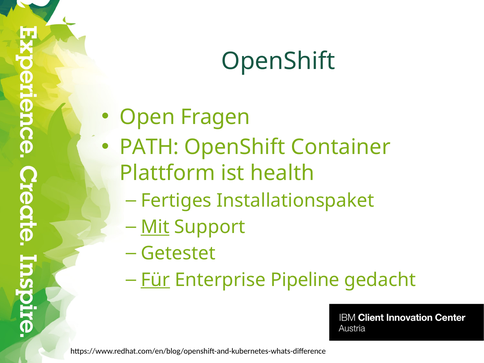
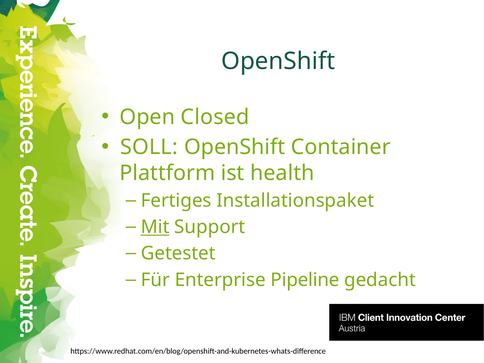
Fragen: Fragen -> Closed
PATH: PATH -> SOLL
Für underline: present -> none
